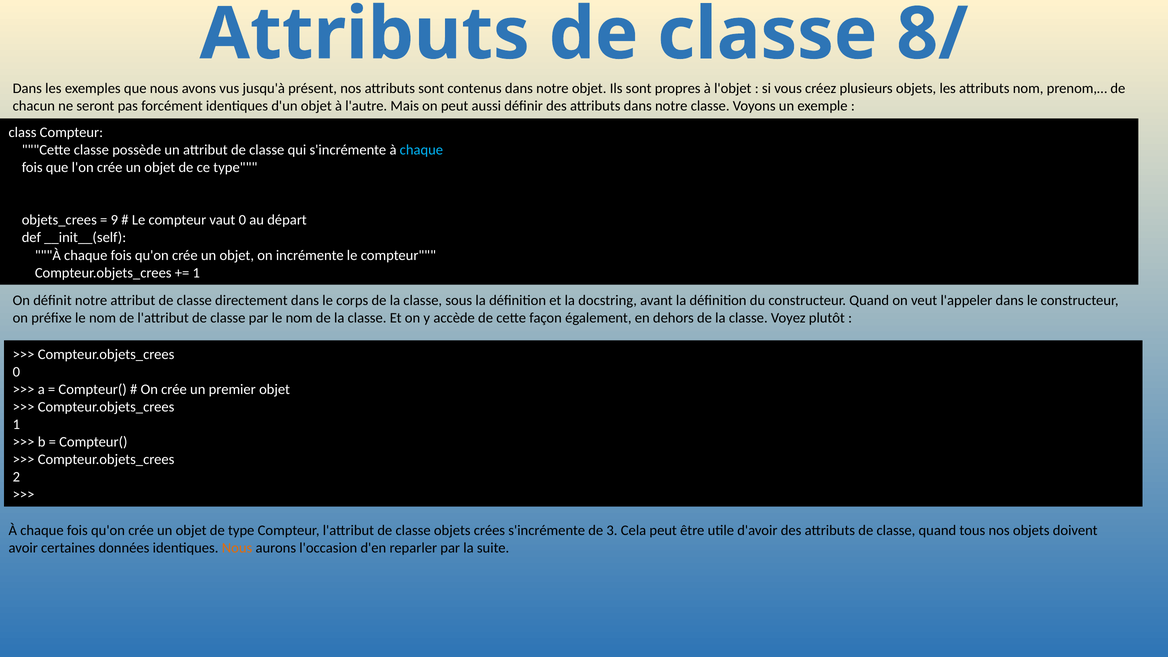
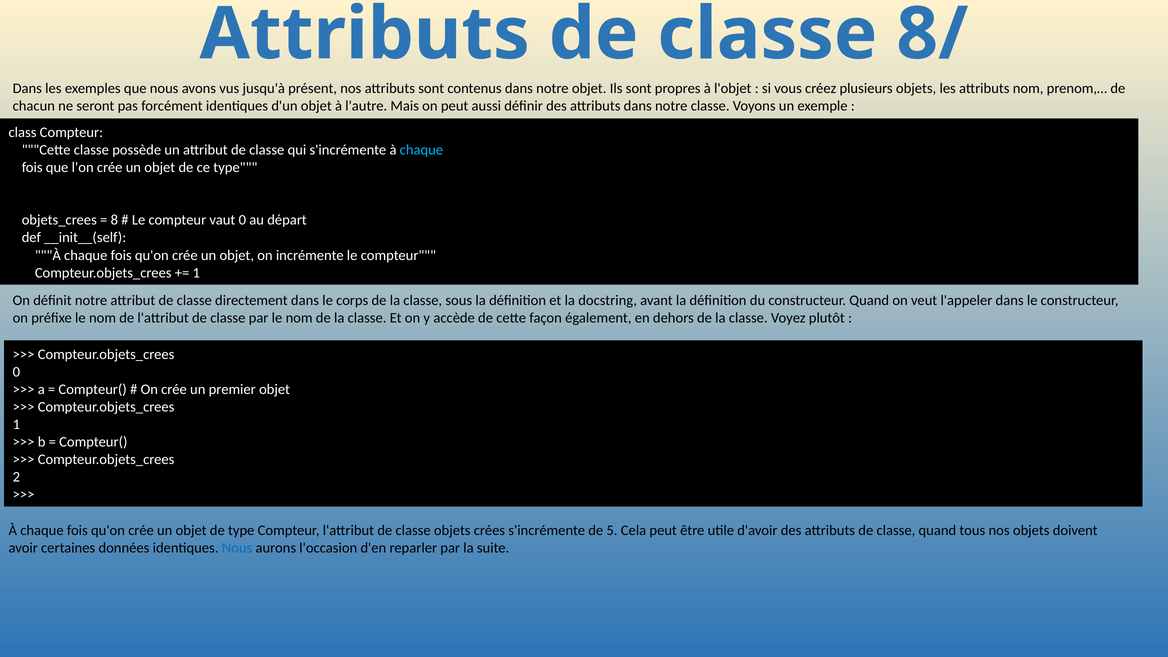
9: 9 -> 8
3: 3 -> 5
Nous at (237, 548) colour: orange -> blue
